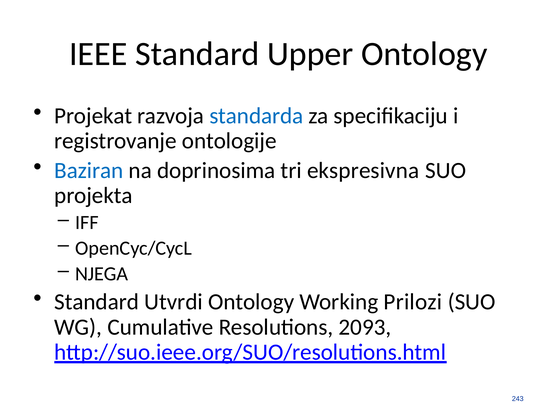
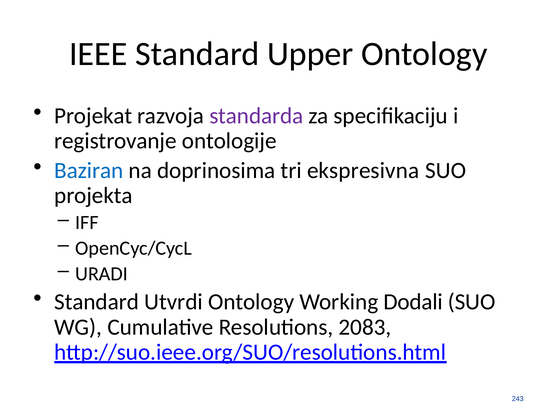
standarda colour: blue -> purple
NJEGA: NJEGA -> URADI
Prilozi: Prilozi -> Dodali
2093: 2093 -> 2083
